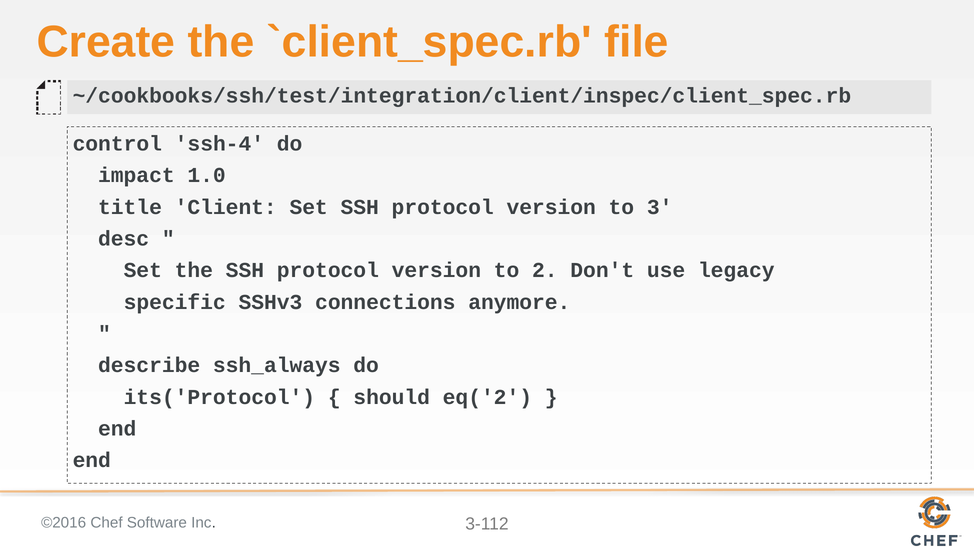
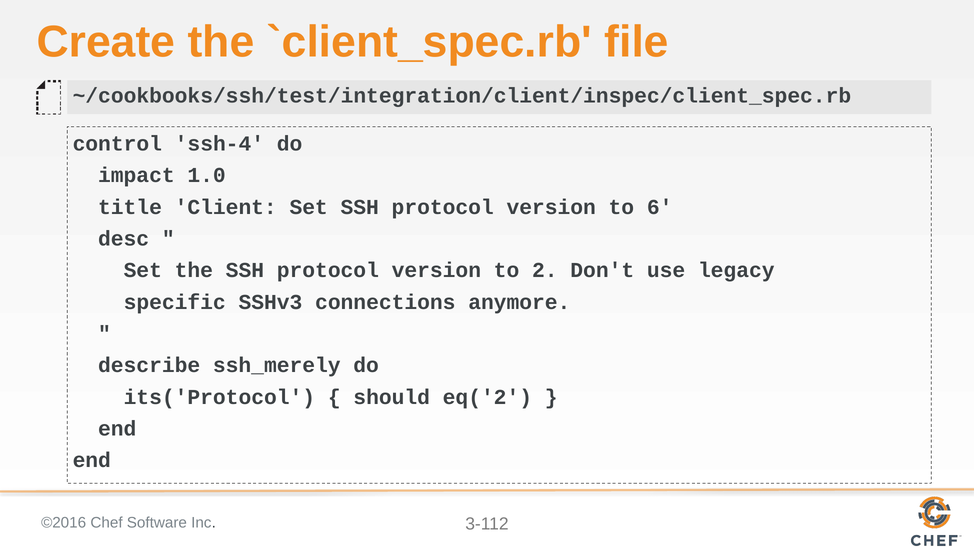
3: 3 -> 6
ssh_always: ssh_always -> ssh_merely
